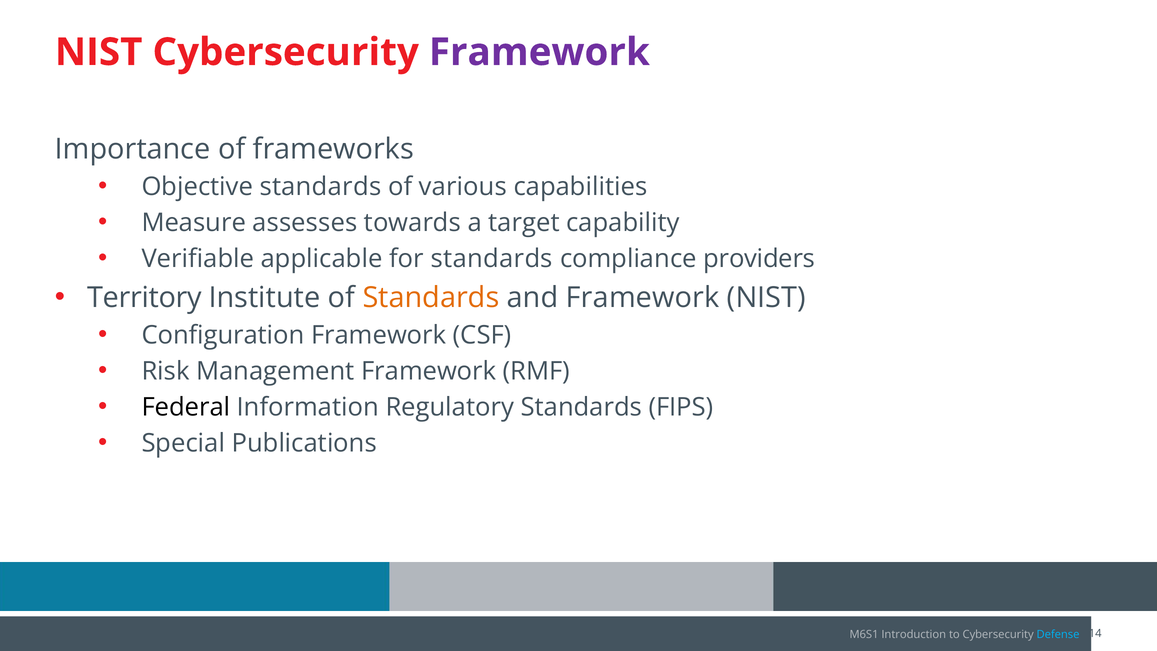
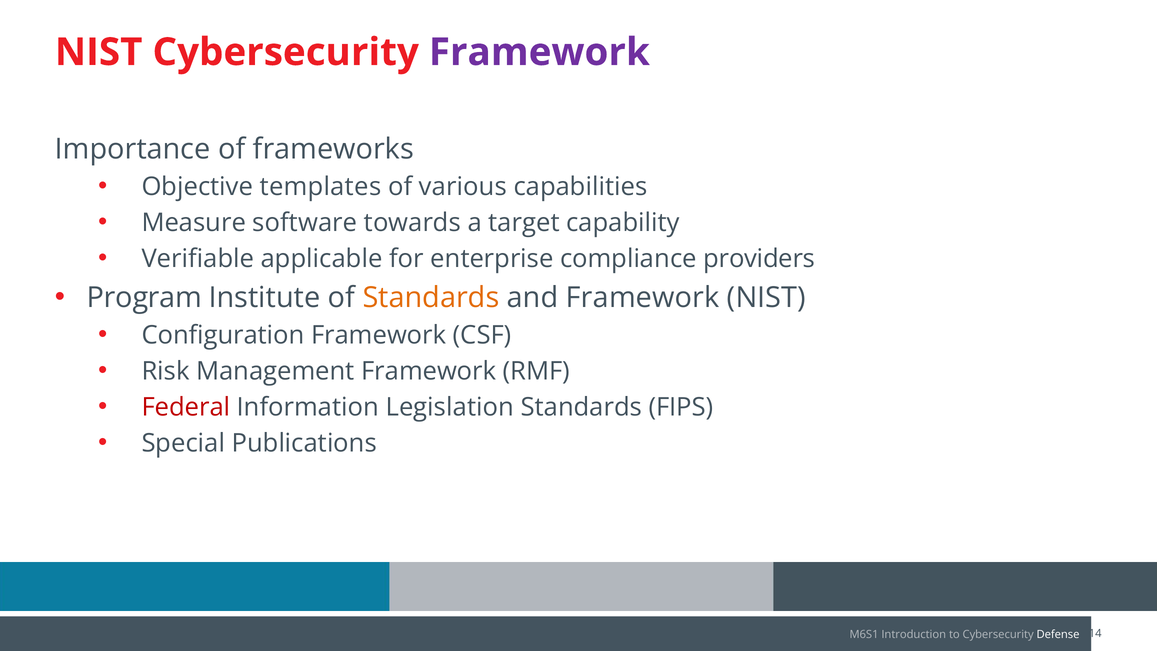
Objective standards: standards -> templates
assesses: assesses -> software
for standards: standards -> enterprise
Territory: Territory -> Program
Federal colour: black -> red
Regulatory: Regulatory -> Legislation
Defense colour: light blue -> white
